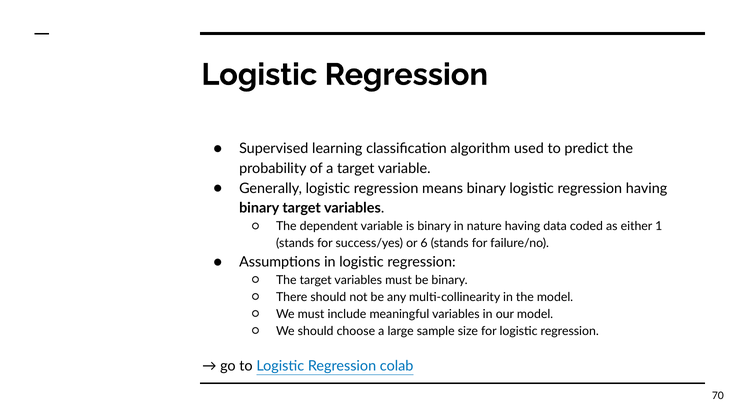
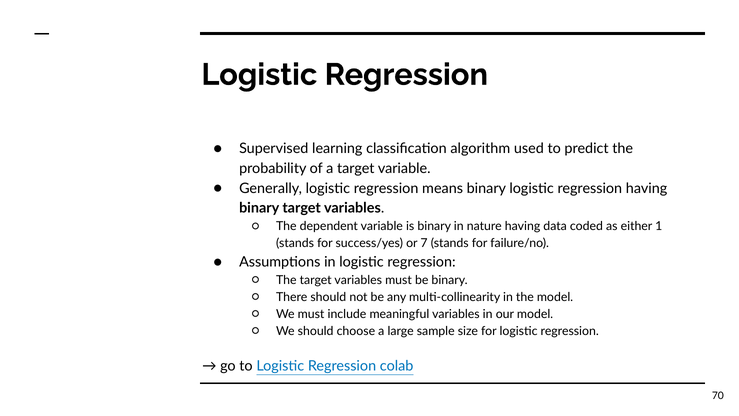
6: 6 -> 7
